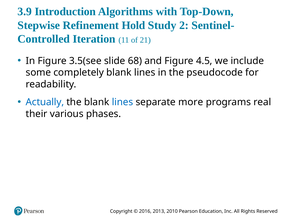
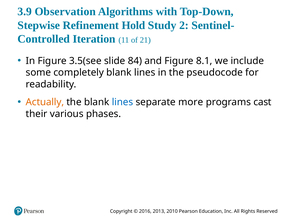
Introduction: Introduction -> Observation
68: 68 -> 84
4.5: 4.5 -> 8.1
Actually colour: blue -> orange
real: real -> cast
